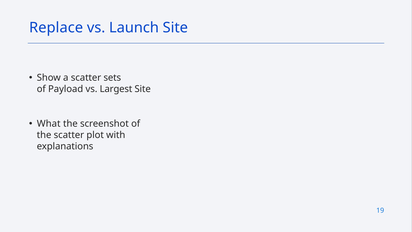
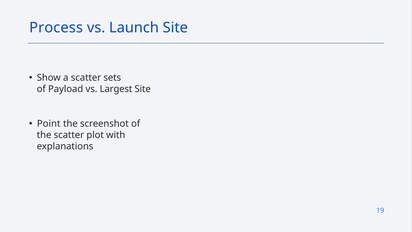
Replace: Replace -> Process
What: What -> Point
